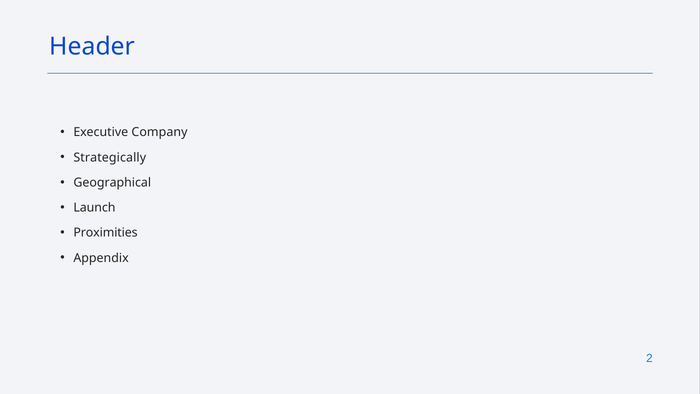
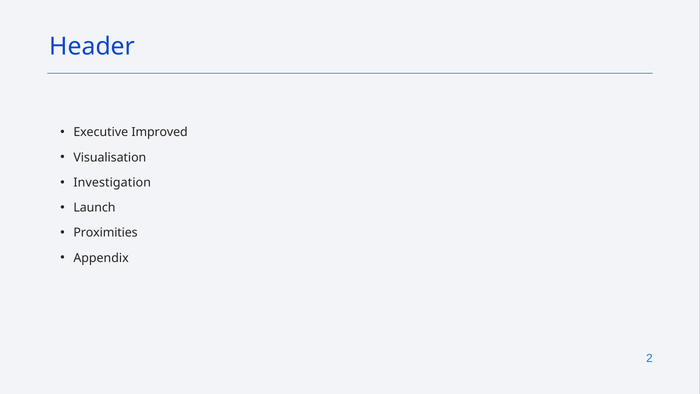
Company: Company -> Improved
Strategically: Strategically -> Visualisation
Geographical: Geographical -> Investigation
